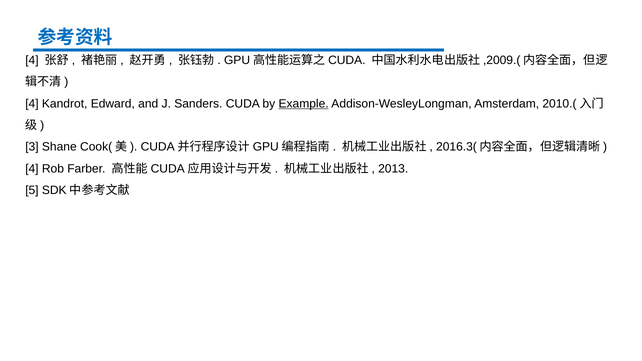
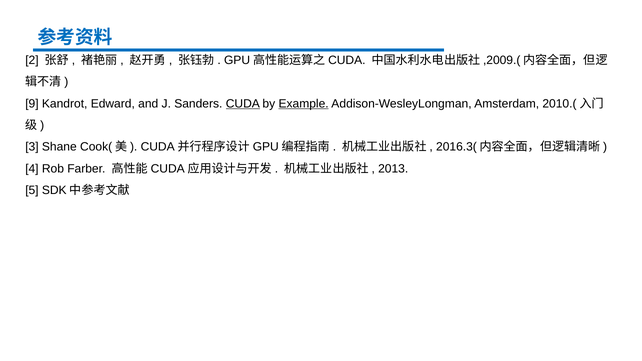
4 at (32, 60): 4 -> 2
4 at (32, 104): 4 -> 9
CUDA underline: none -> present
